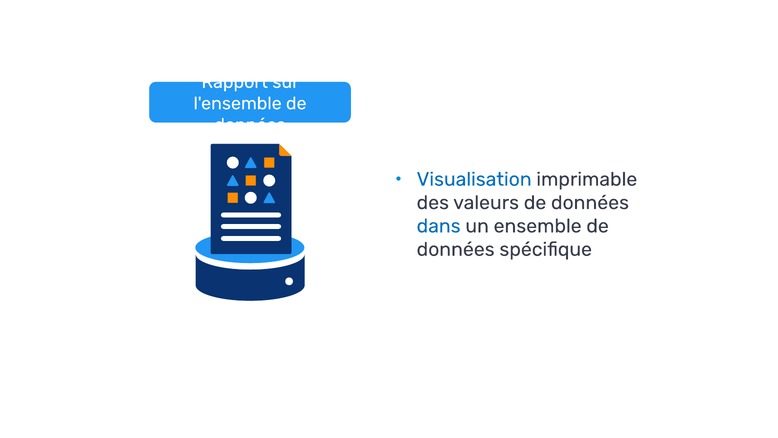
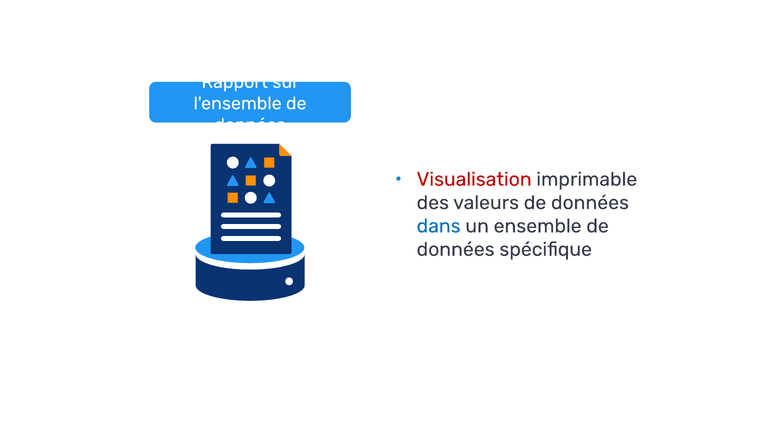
Visualisation colour: blue -> red
